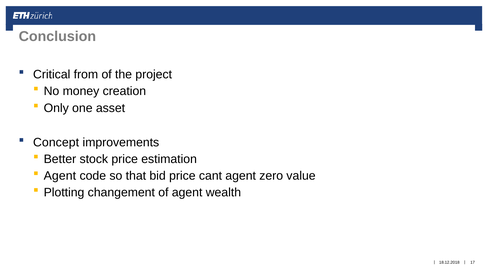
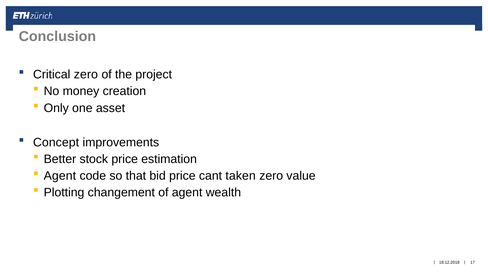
Critical from: from -> zero
cant agent: agent -> taken
